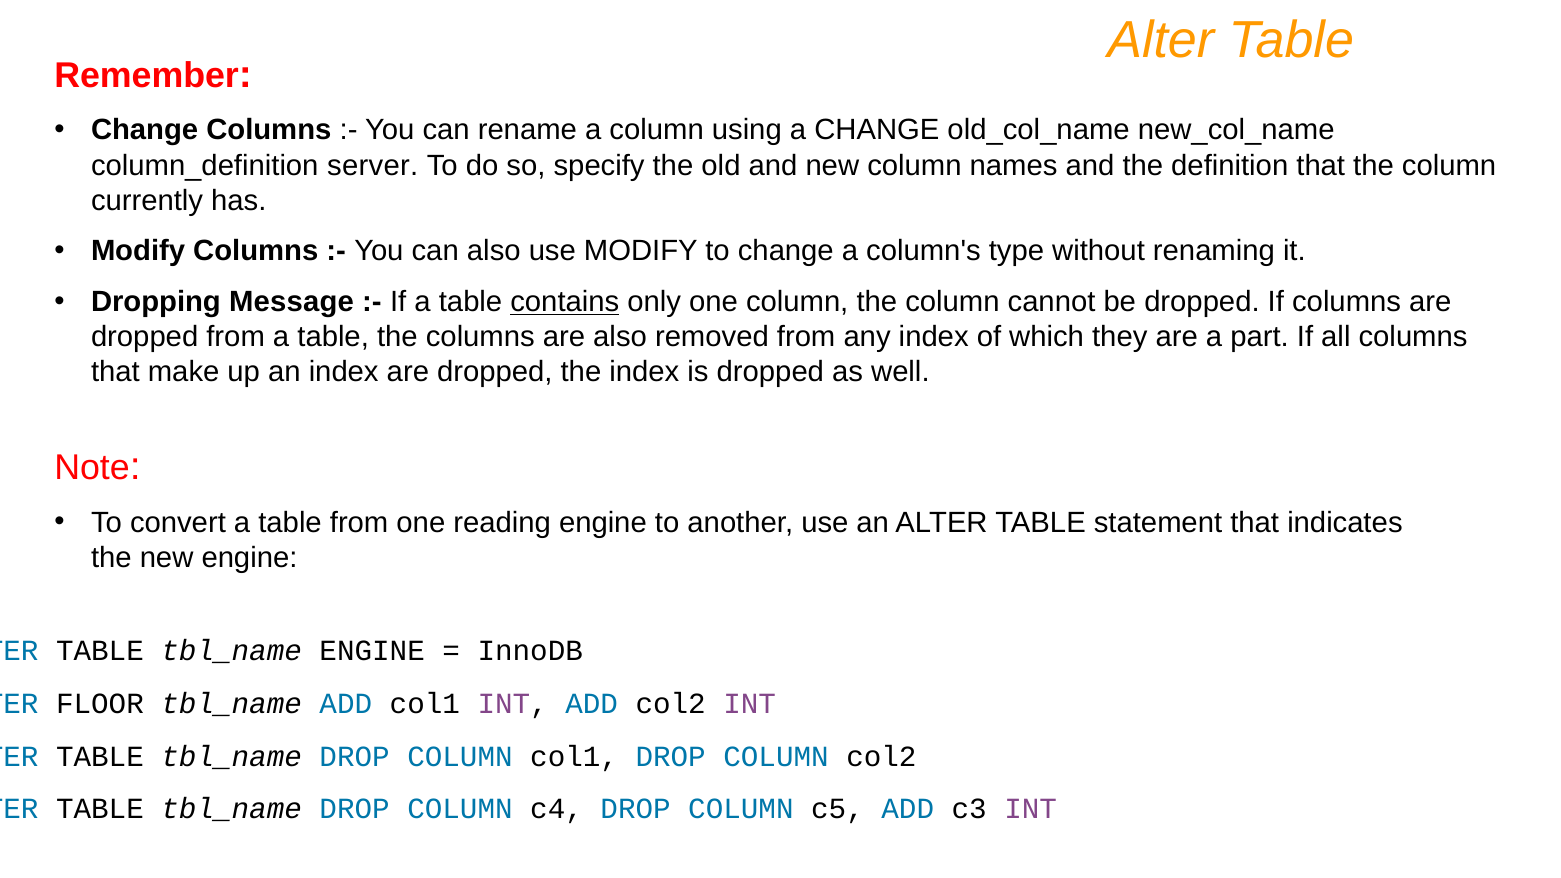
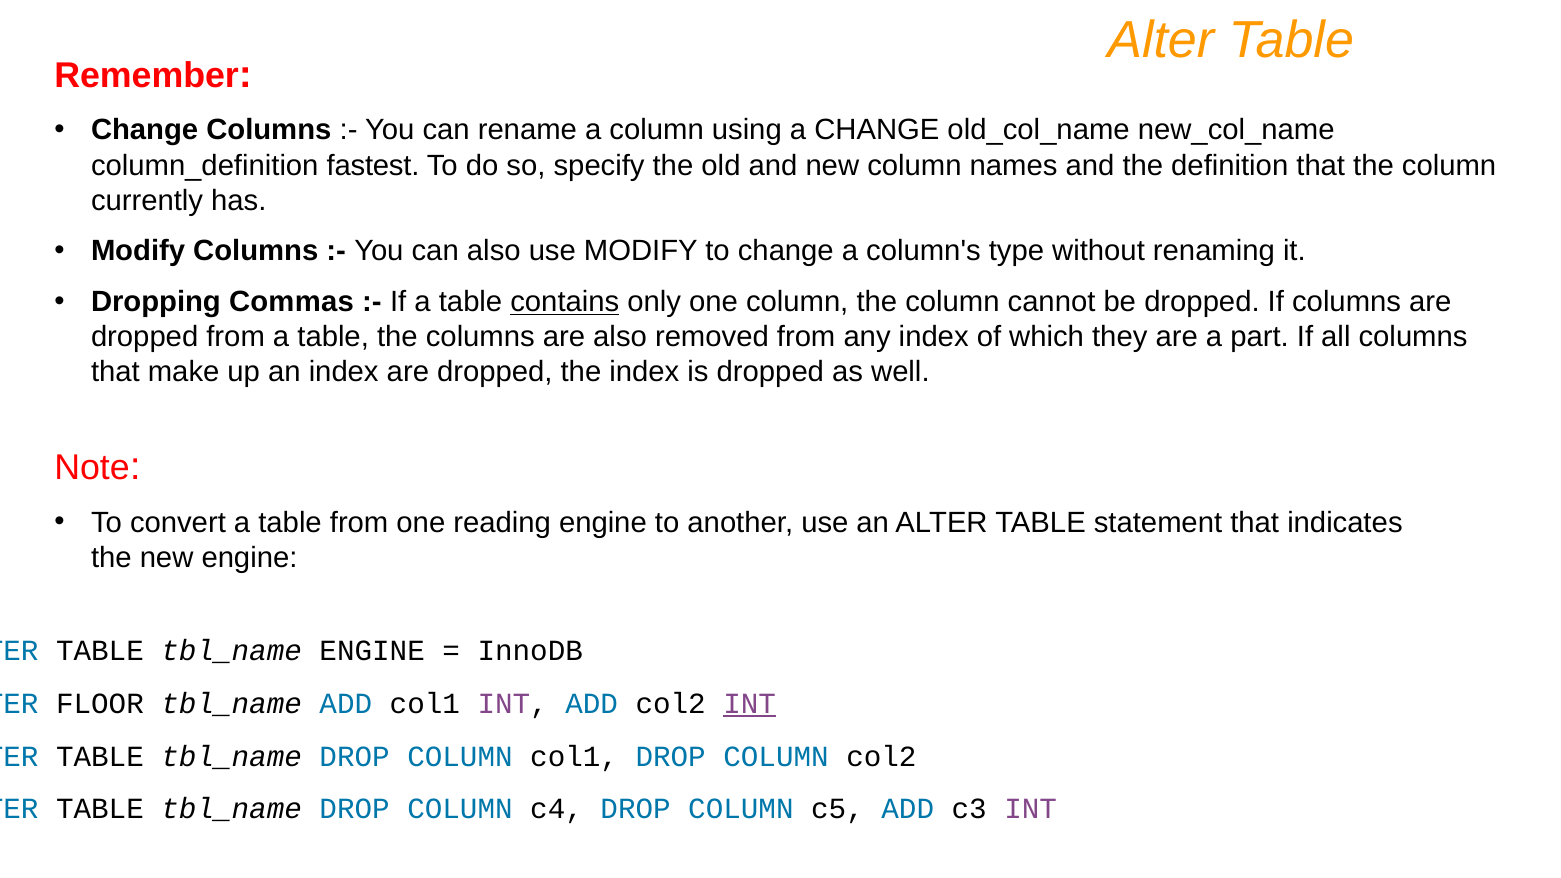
server: server -> fastest
Message: Message -> Commas
INT at (750, 704) underline: none -> present
